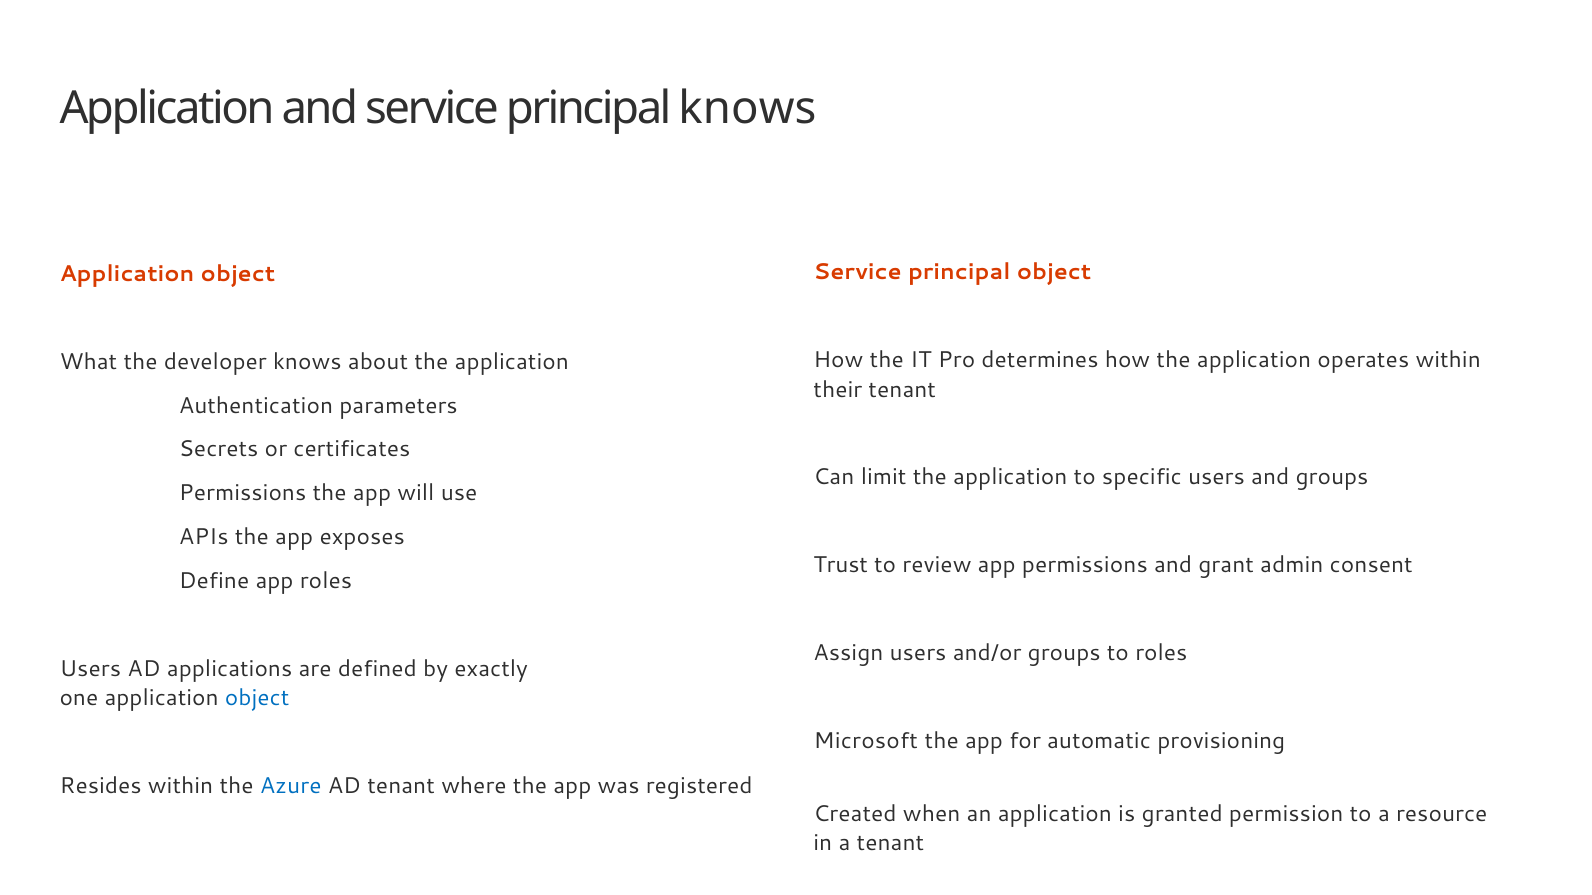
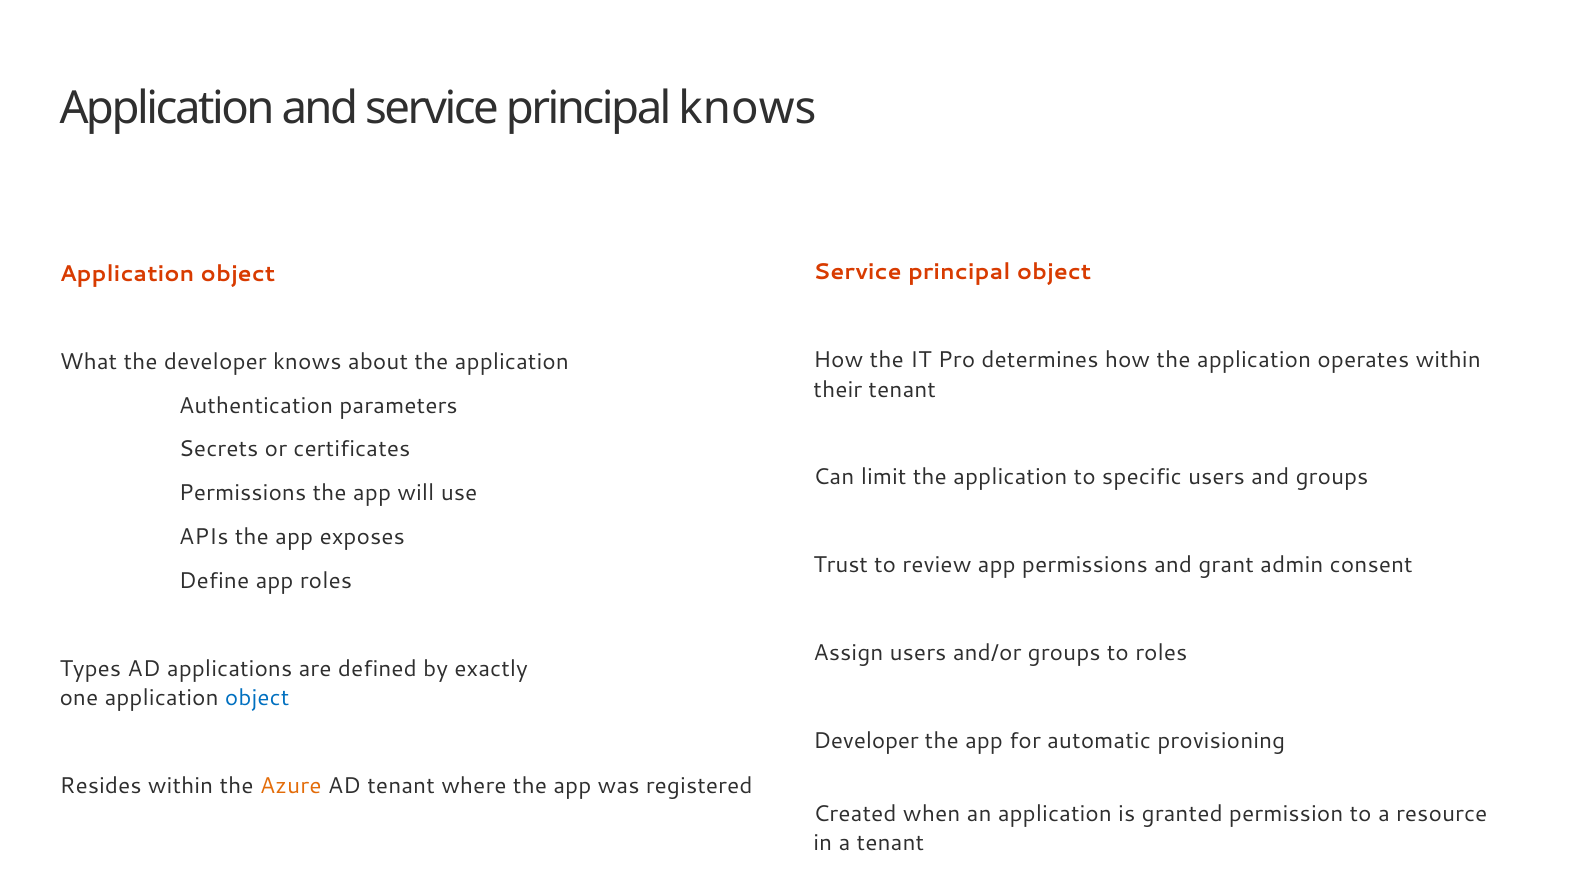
Users at (90, 669): Users -> Types
Microsoft at (866, 741): Microsoft -> Developer
Azure colour: blue -> orange
